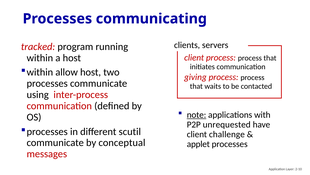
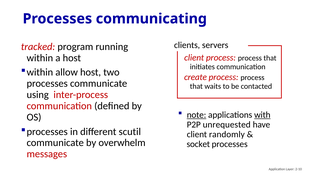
giving: giving -> create
with underline: none -> present
challenge: challenge -> randomly
conceptual: conceptual -> overwhelm
applet: applet -> socket
